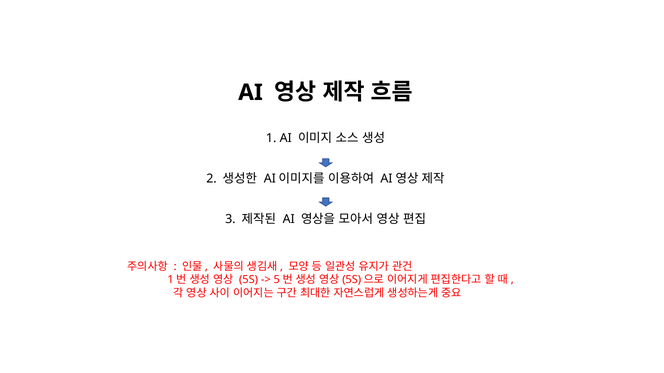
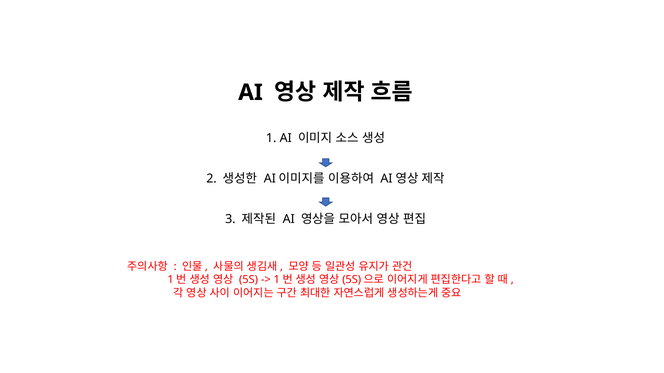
5 at (277, 280): 5 -> 1
